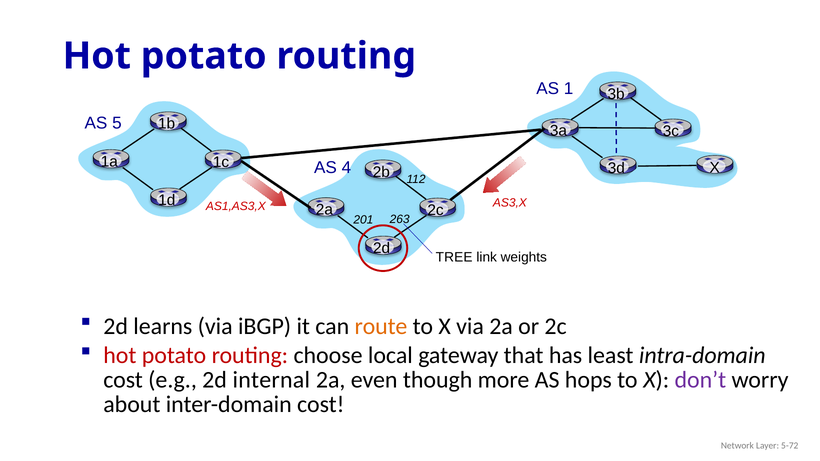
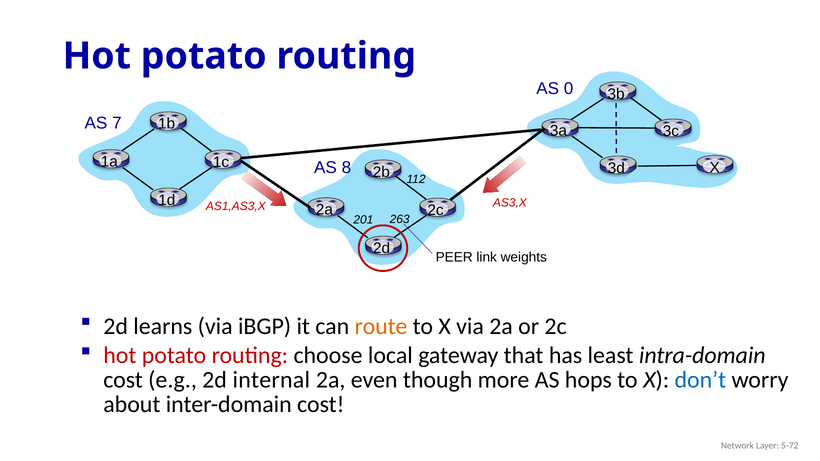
1: 1 -> 0
5: 5 -> 7
4: 4 -> 8
TREE: TREE -> PEER
don’t colour: purple -> blue
